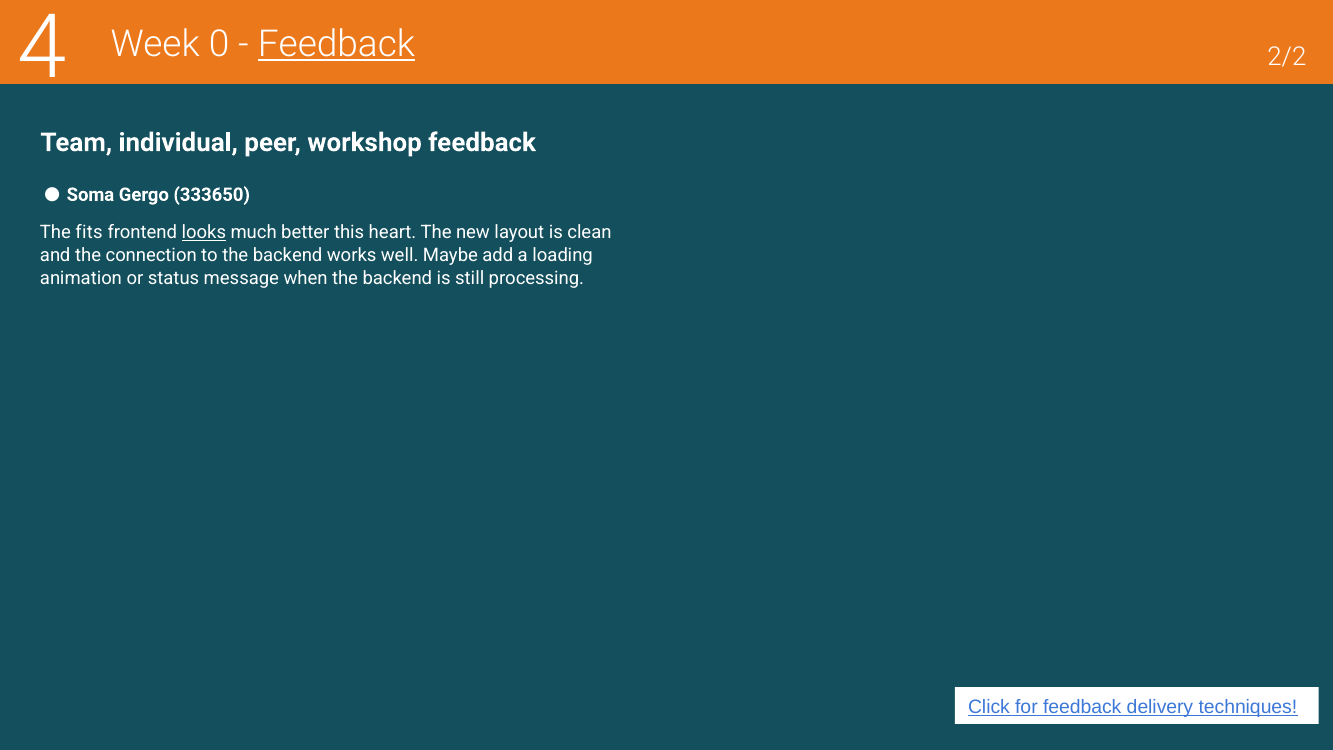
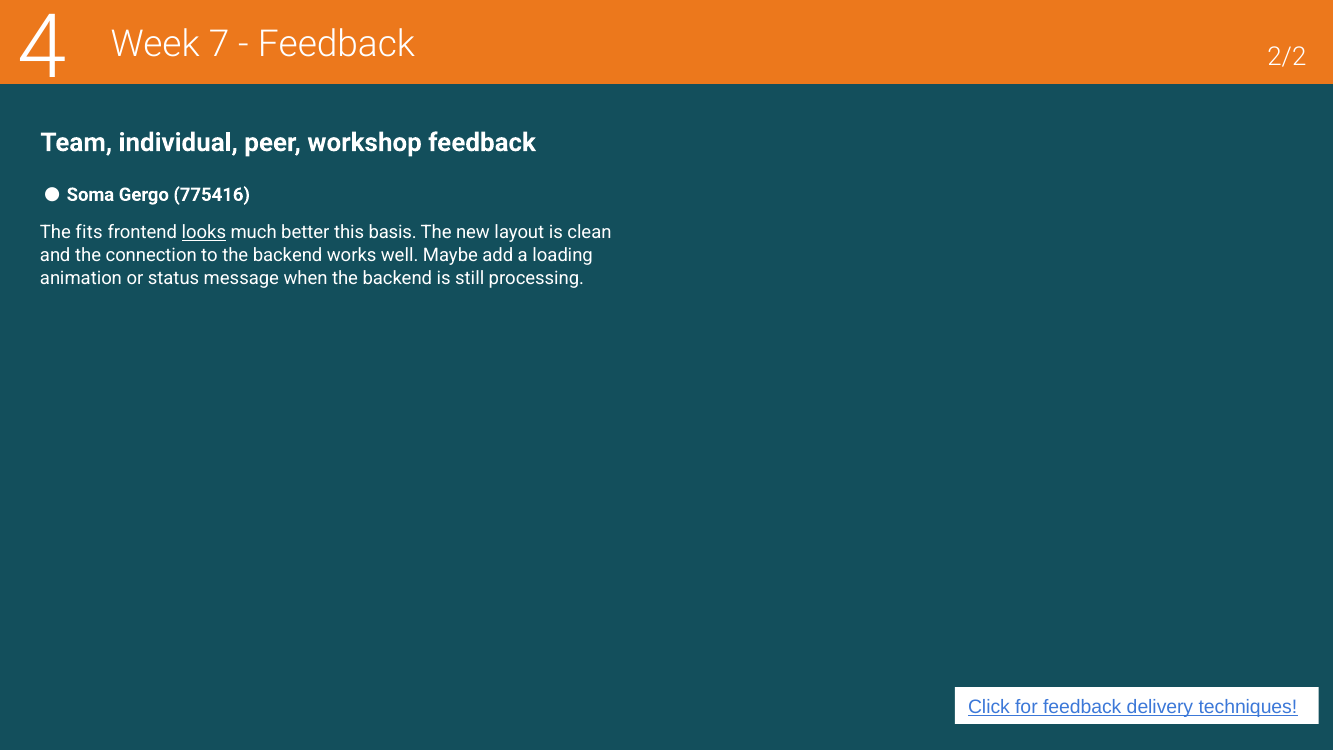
0: 0 -> 7
Feedback at (336, 44) underline: present -> none
333650: 333650 -> 775416
heart: heart -> basis
